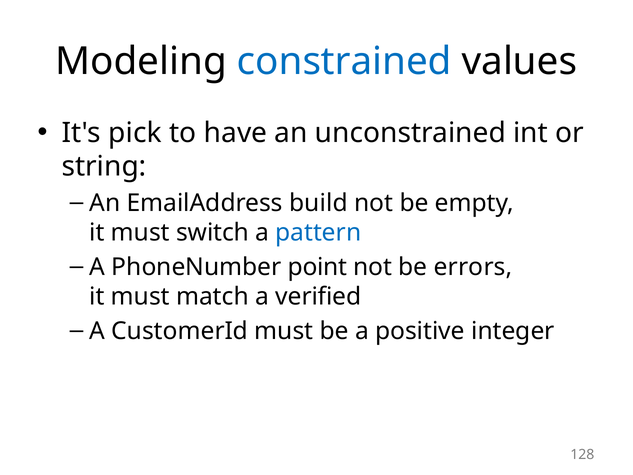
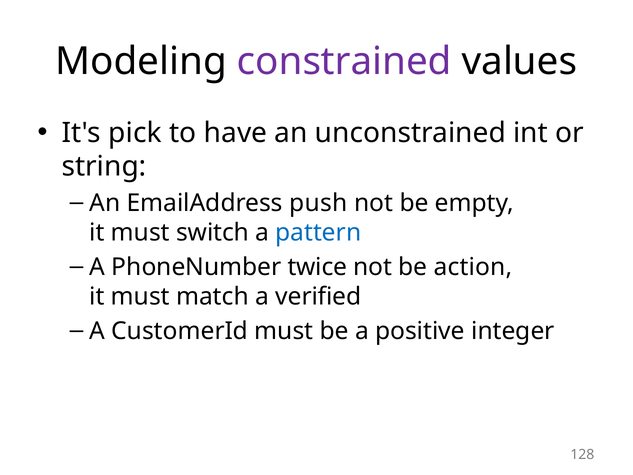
constrained colour: blue -> purple
build: build -> push
point: point -> twice
errors: errors -> action
